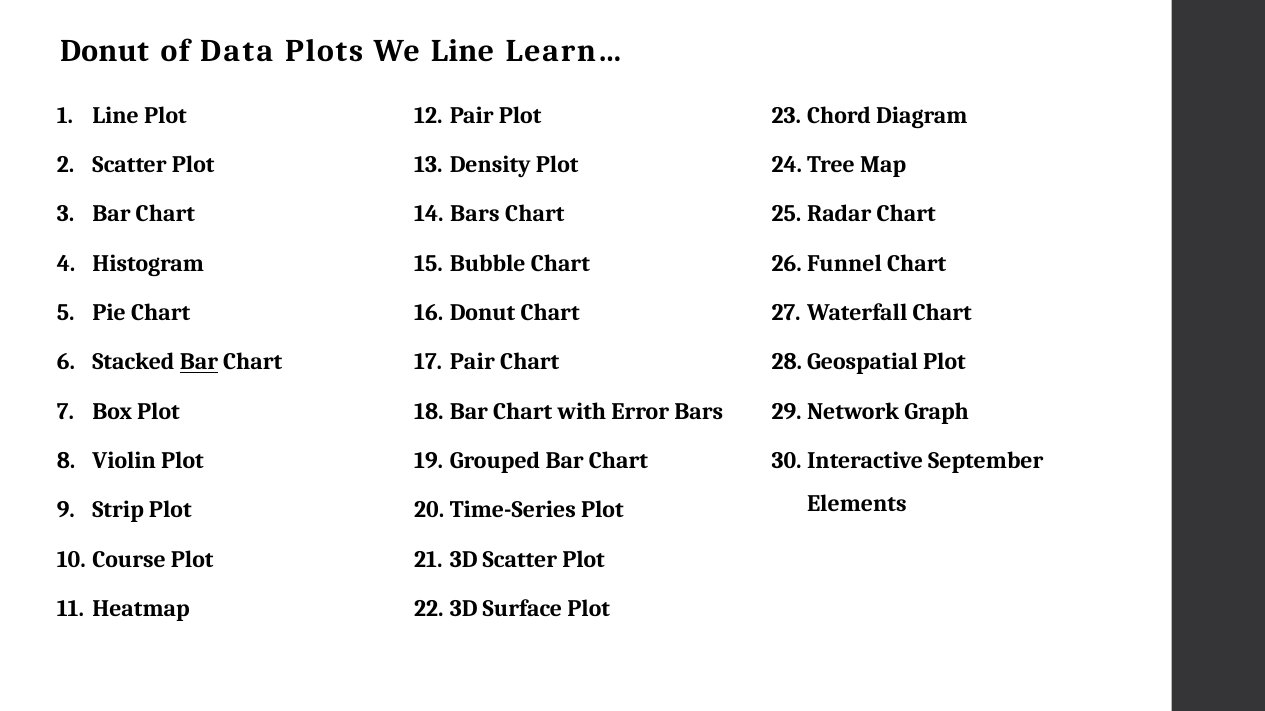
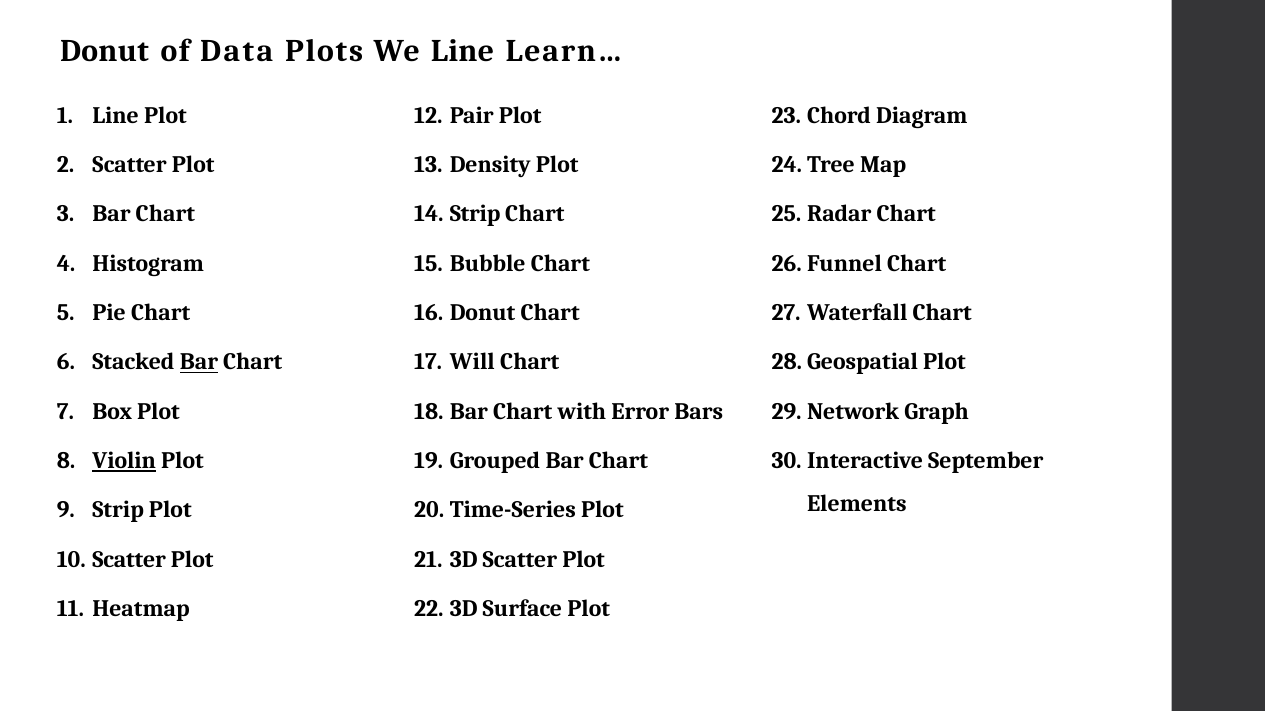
Bars at (475, 214): Bars -> Strip
17 Pair: Pair -> Will
Violin underline: none -> present
Course at (129, 560): Course -> Scatter
